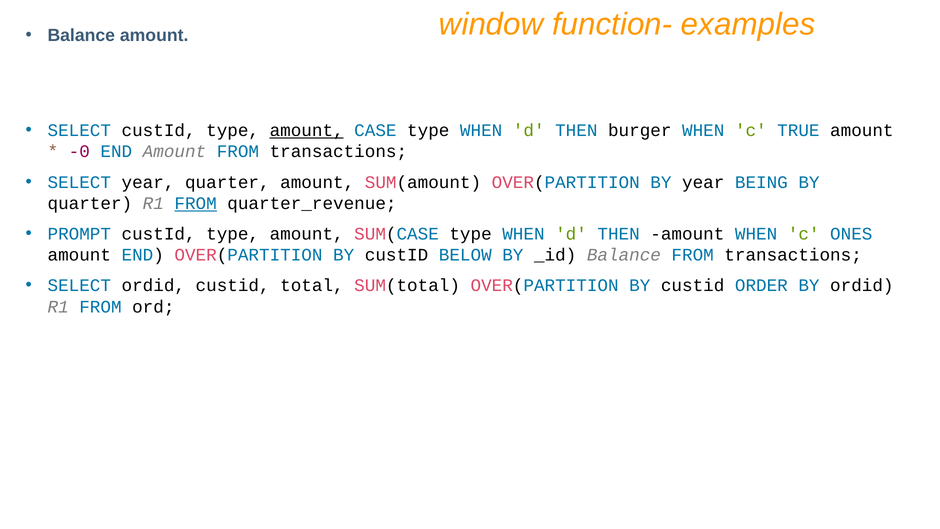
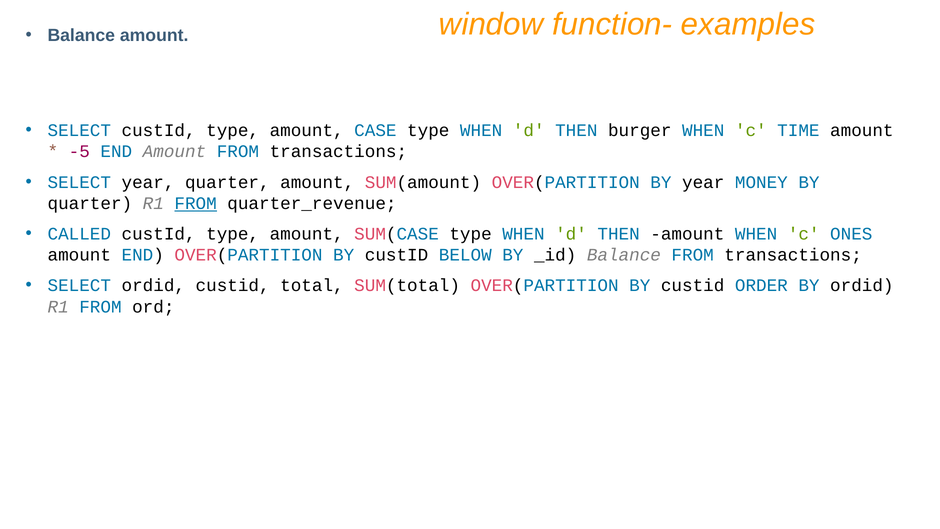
amount at (307, 130) underline: present -> none
TRUE: TRUE -> TIME
-0: -0 -> -5
BEING: BEING -> MONEY
PROMPT: PROMPT -> CALLED
